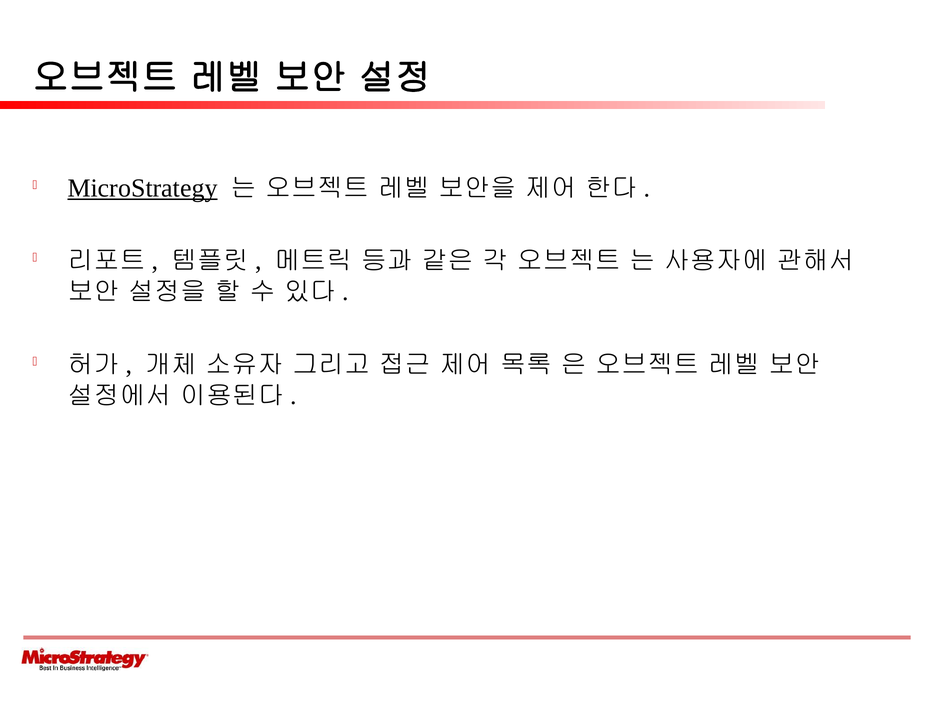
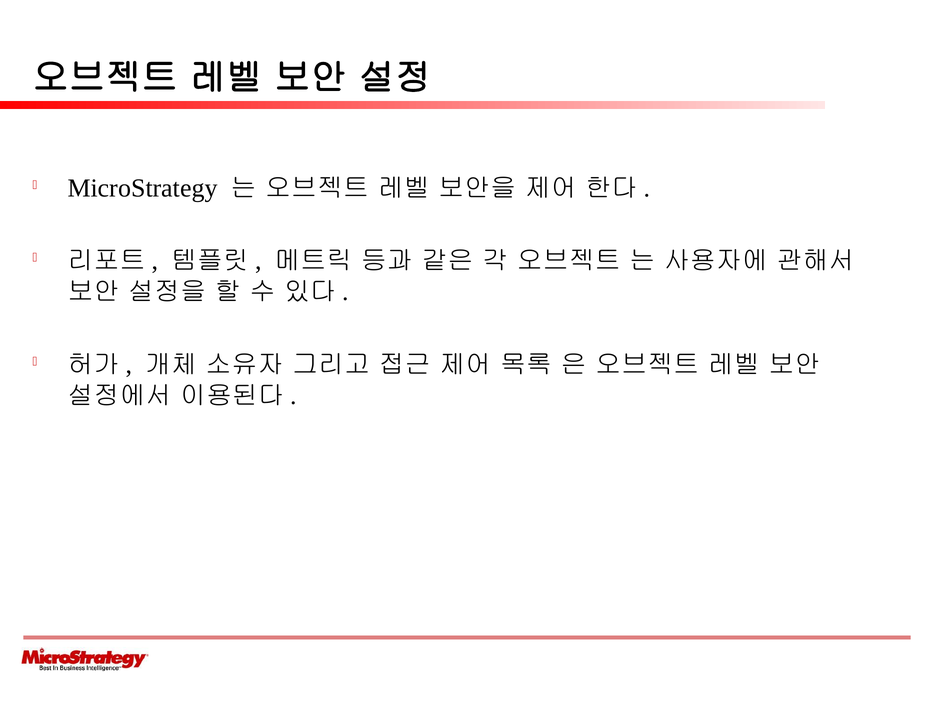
MicroStrategy underline: present -> none
